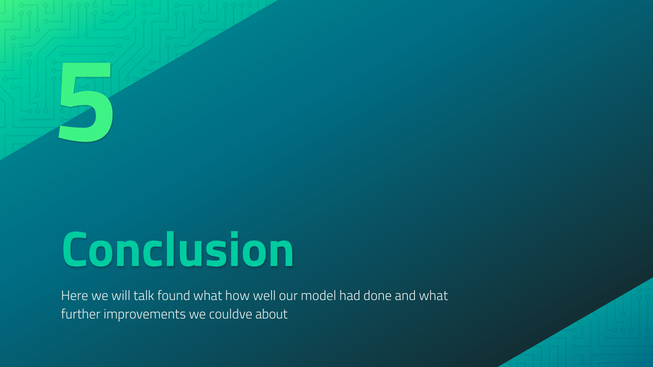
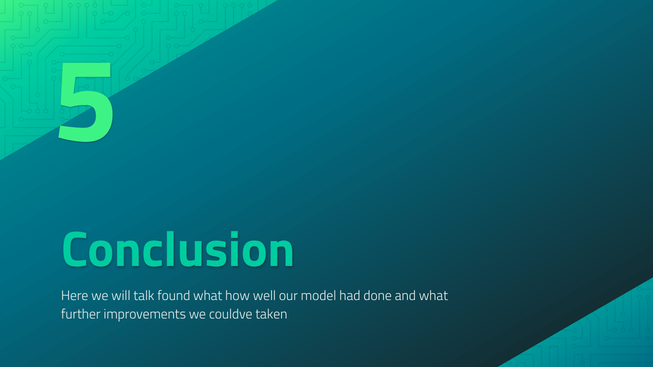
about: about -> taken
